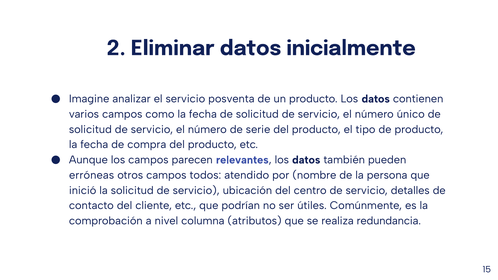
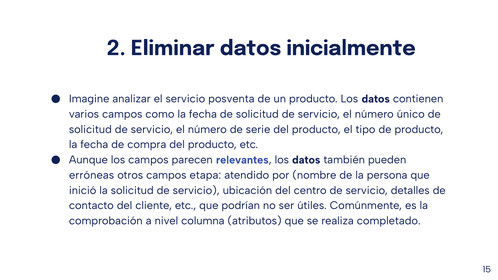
todos: todos -> etapa
redundancia: redundancia -> completado
